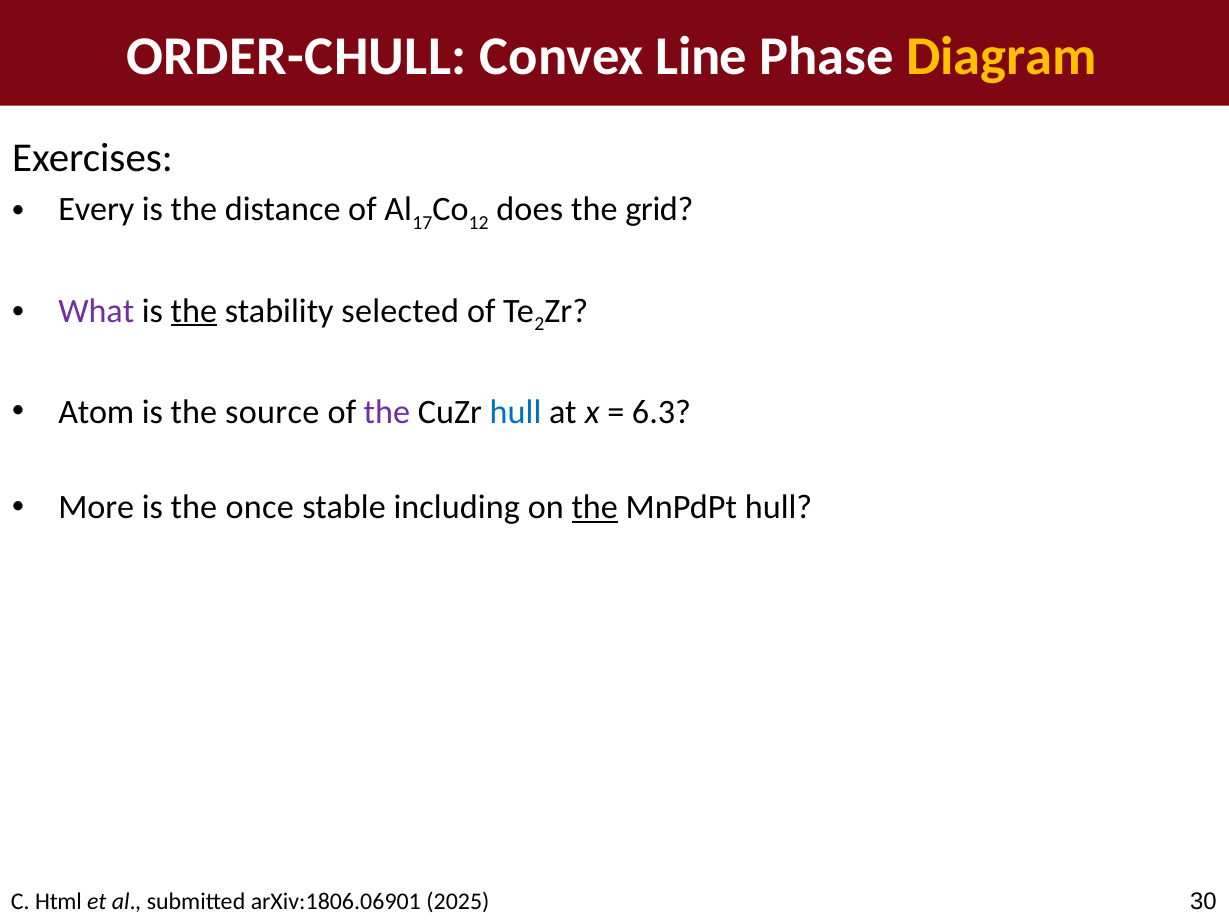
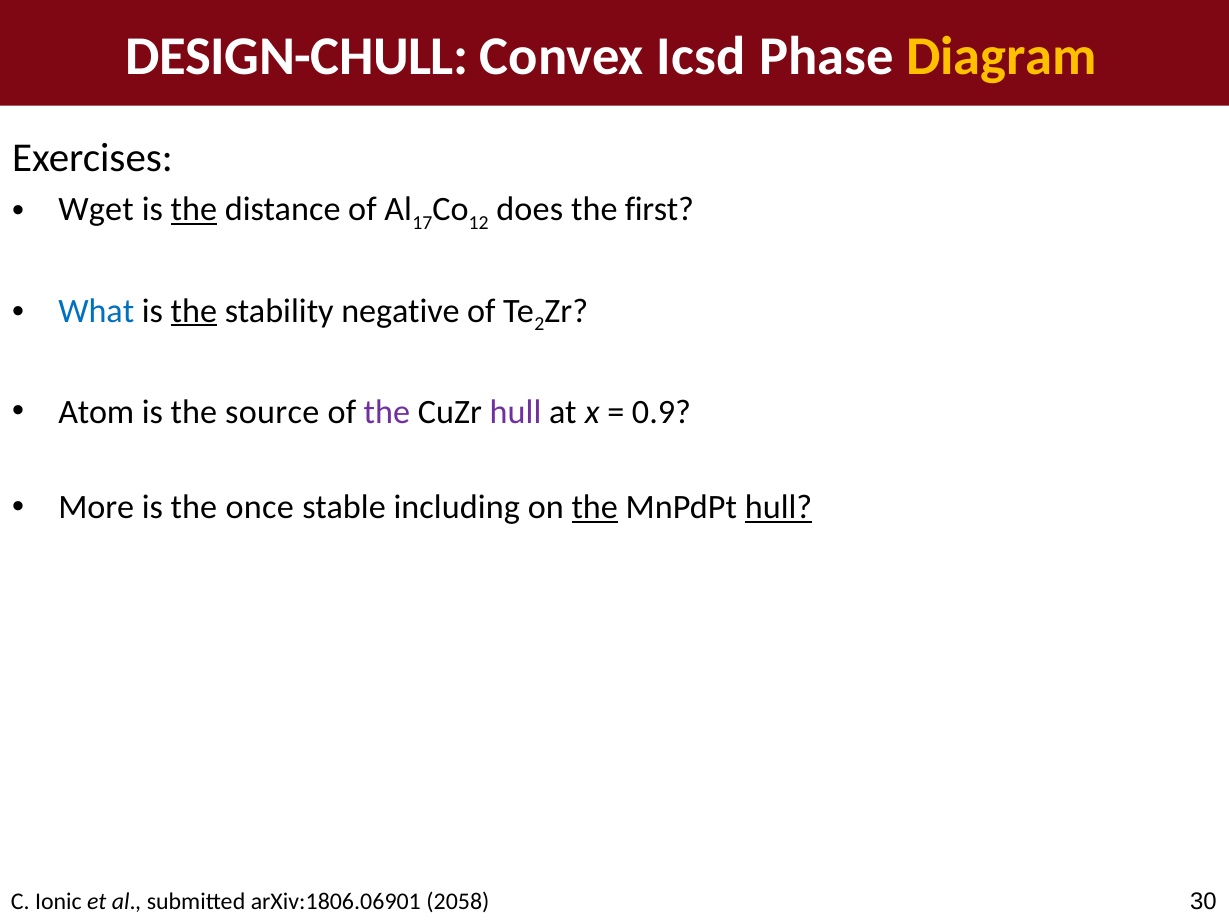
ORDER-CHULL: ORDER-CHULL -> DESIGN-CHULL
Line: Line -> Icsd
Every: Every -> Wget
the at (194, 210) underline: none -> present
grid: grid -> first
What colour: purple -> blue
selected: selected -> negative
hull at (516, 412) colour: blue -> purple
6.3: 6.3 -> 0.9
hull at (779, 508) underline: none -> present
Html: Html -> Ionic
2025: 2025 -> 2058
